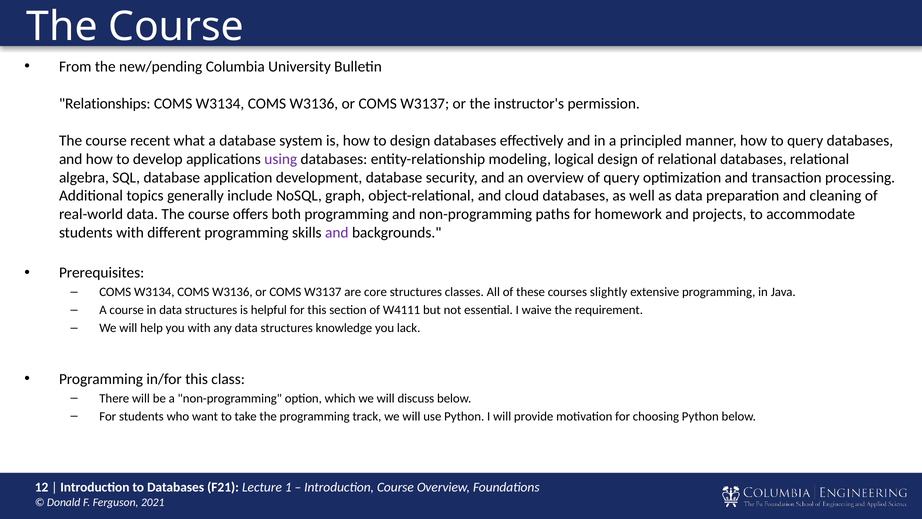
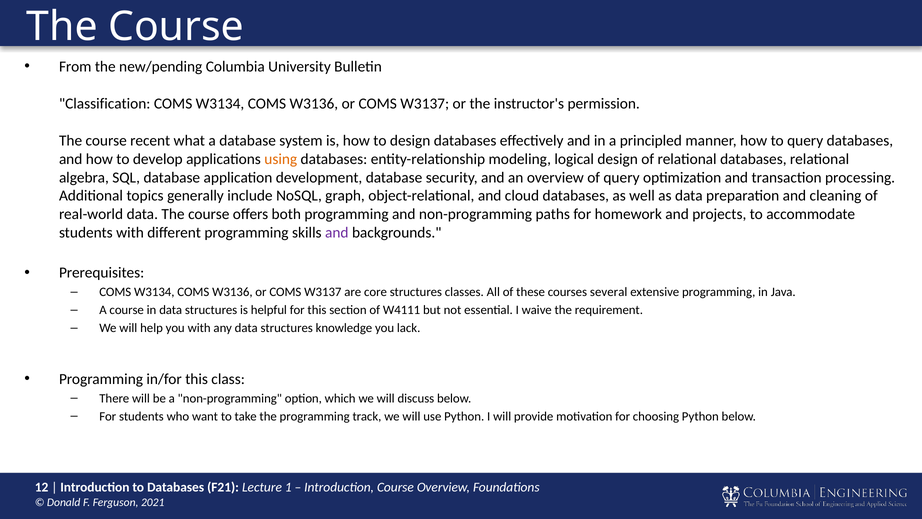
Relationships: Relationships -> Classification
using colour: purple -> orange
slightly: slightly -> several
